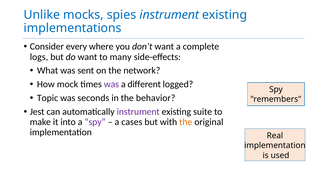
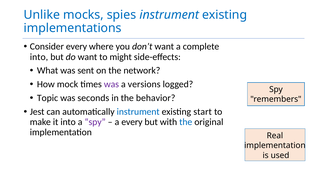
logs at (39, 57): logs -> into
many: many -> might
different: different -> versions
instrument at (138, 112) colour: purple -> blue
suite: suite -> start
a cases: cases -> every
the at (186, 122) colour: orange -> blue
